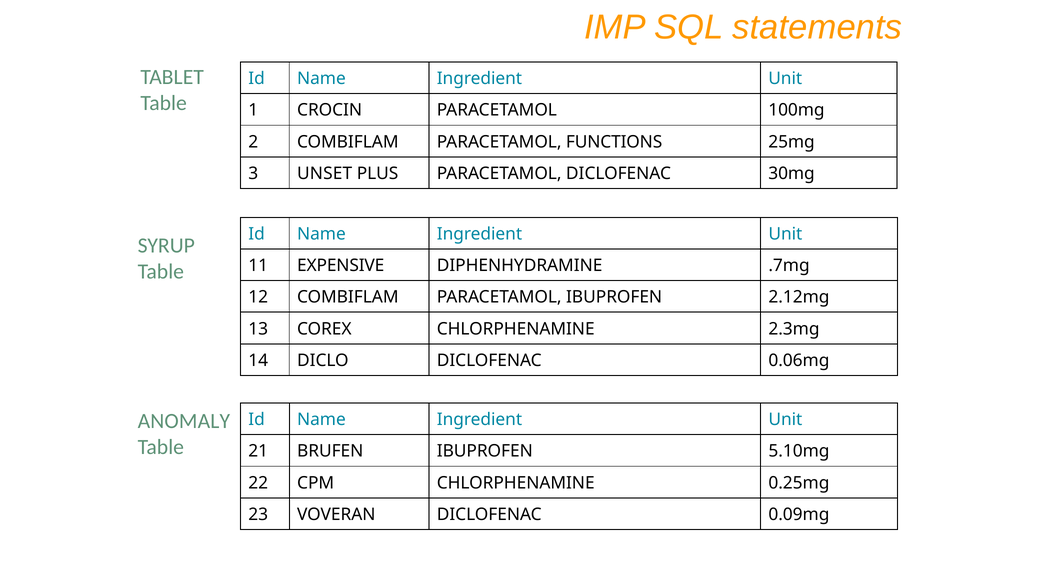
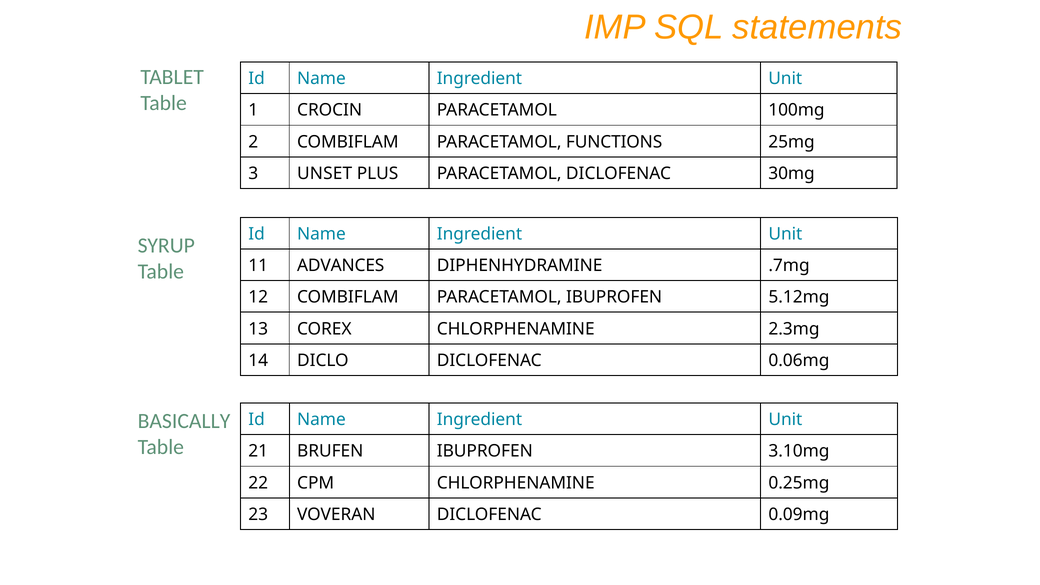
EXPENSIVE: EXPENSIVE -> ADVANCES
2.12mg: 2.12mg -> 5.12mg
ANOMALY: ANOMALY -> BASICALLY
5.10mg: 5.10mg -> 3.10mg
